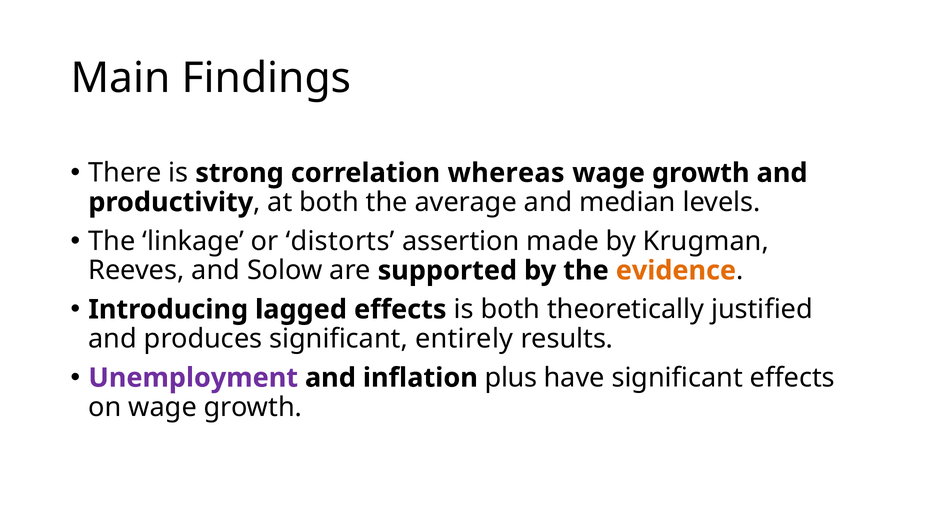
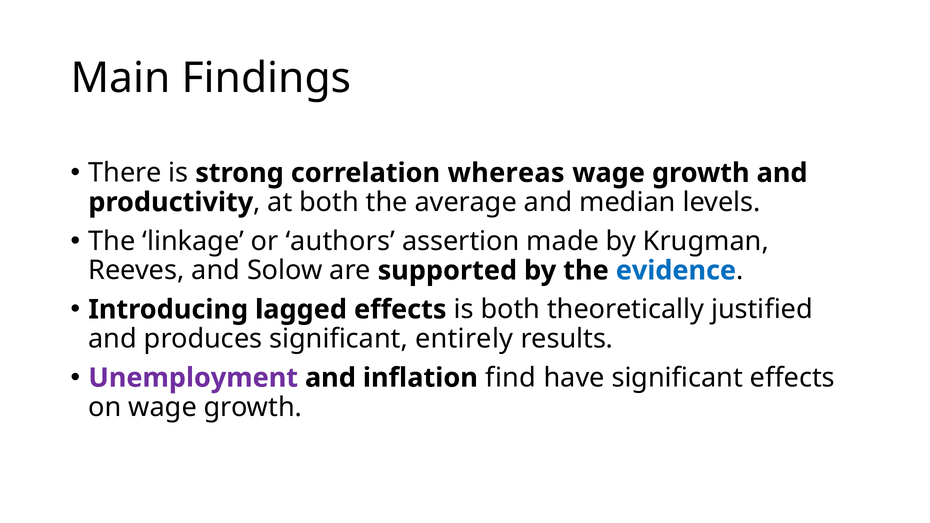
distorts: distorts -> authors
evidence colour: orange -> blue
plus: plus -> find
